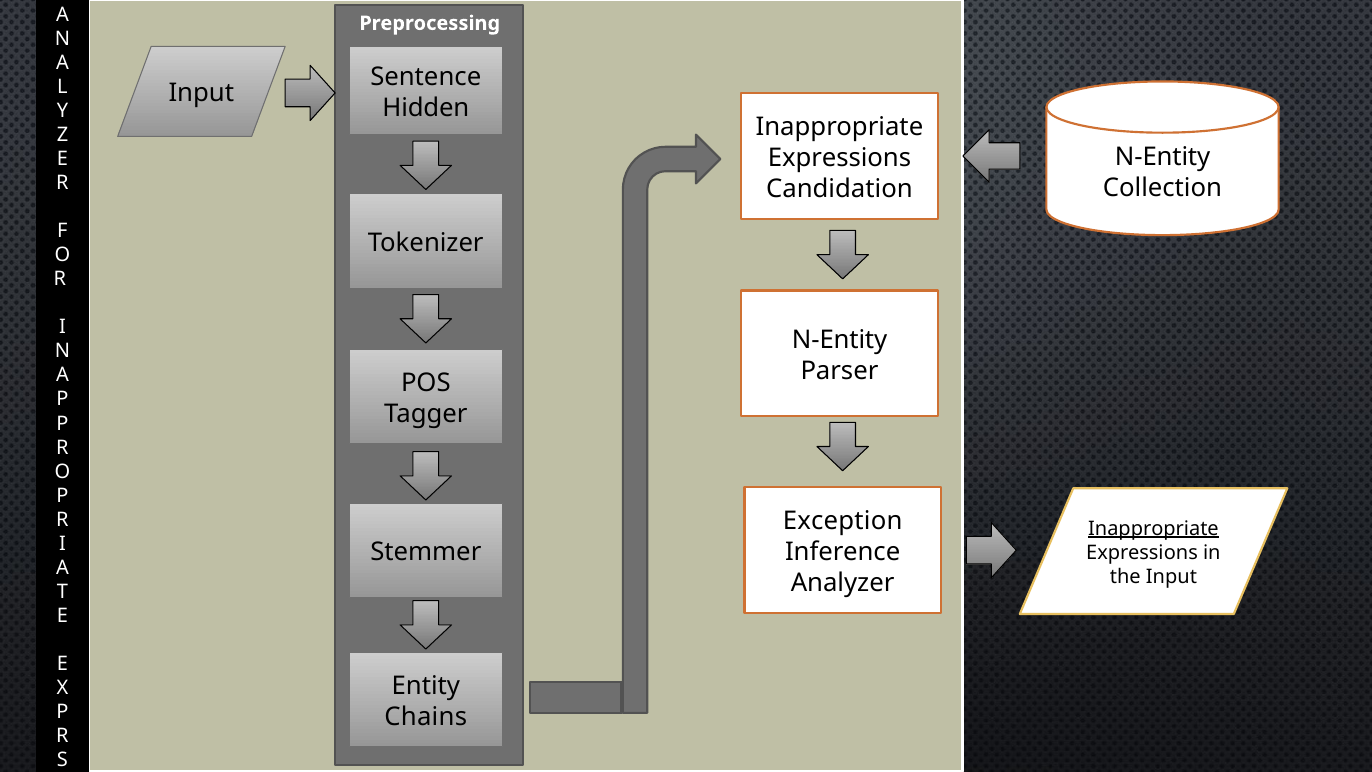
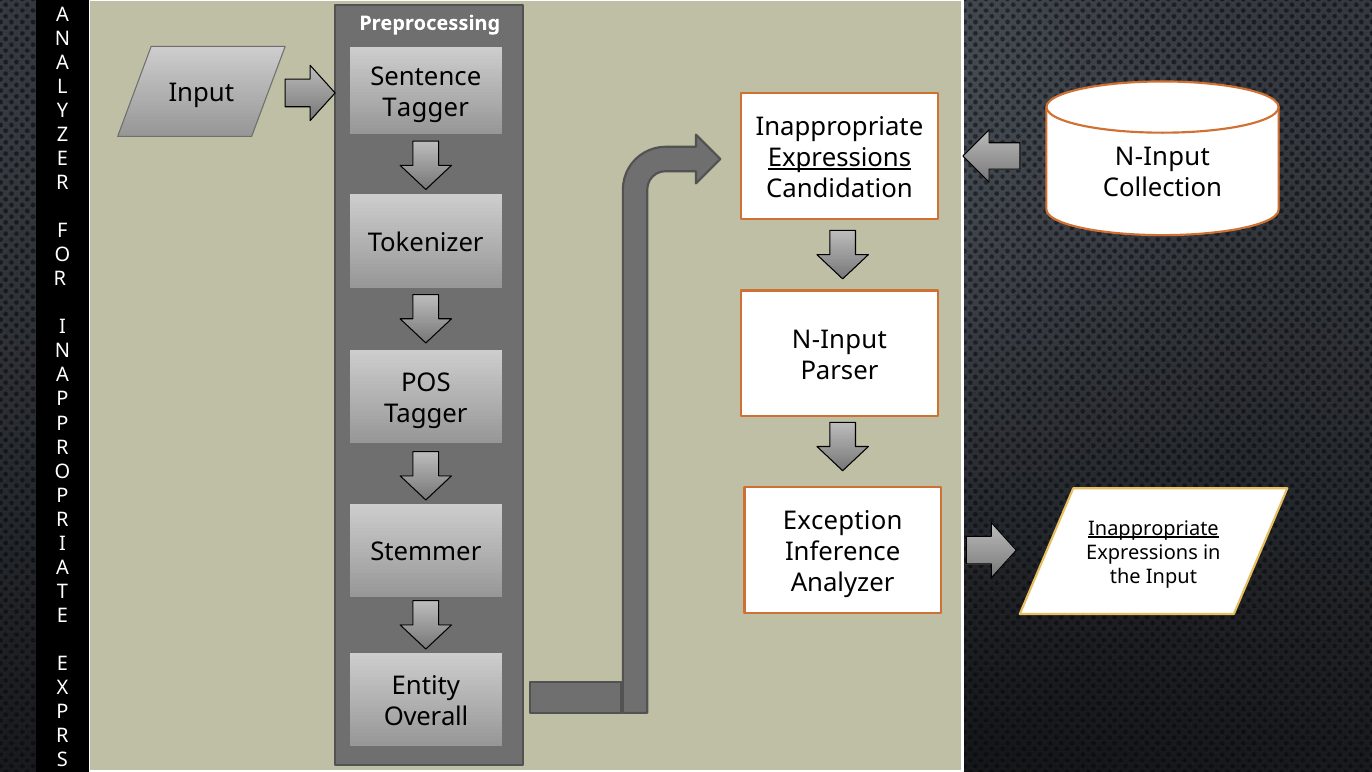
Hidden at (426, 108): Hidden -> Tagger
N-Entity at (1163, 157): N-Entity -> N-Input
Expressions at (839, 158) underline: none -> present
N-Entity at (840, 340): N-Entity -> N-Input
Chains: Chains -> Overall
